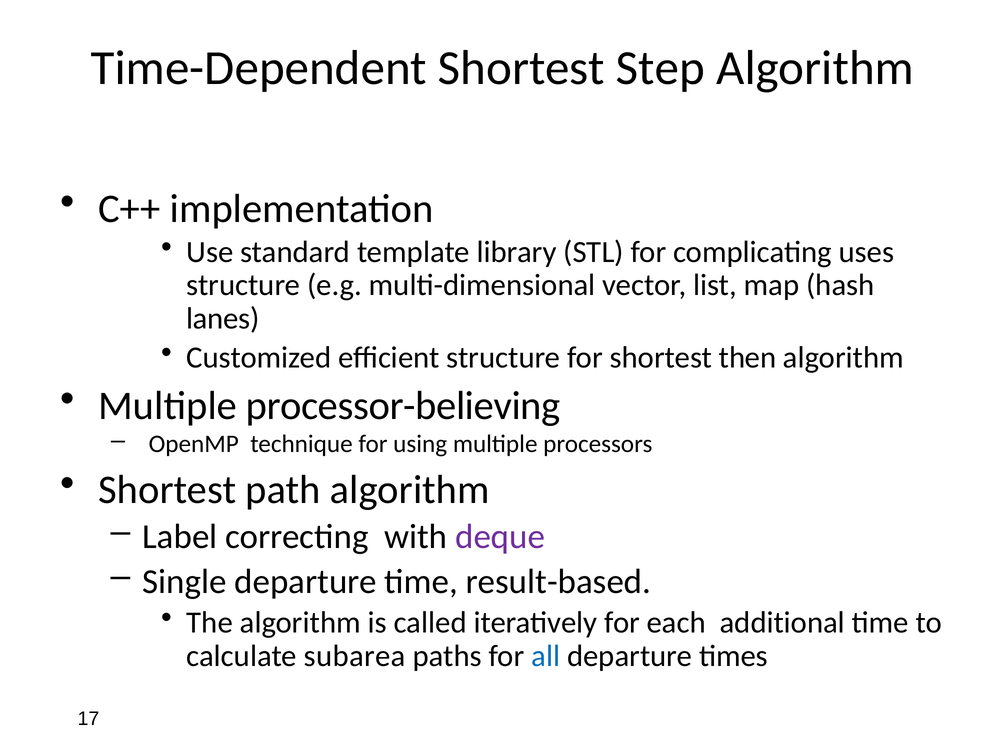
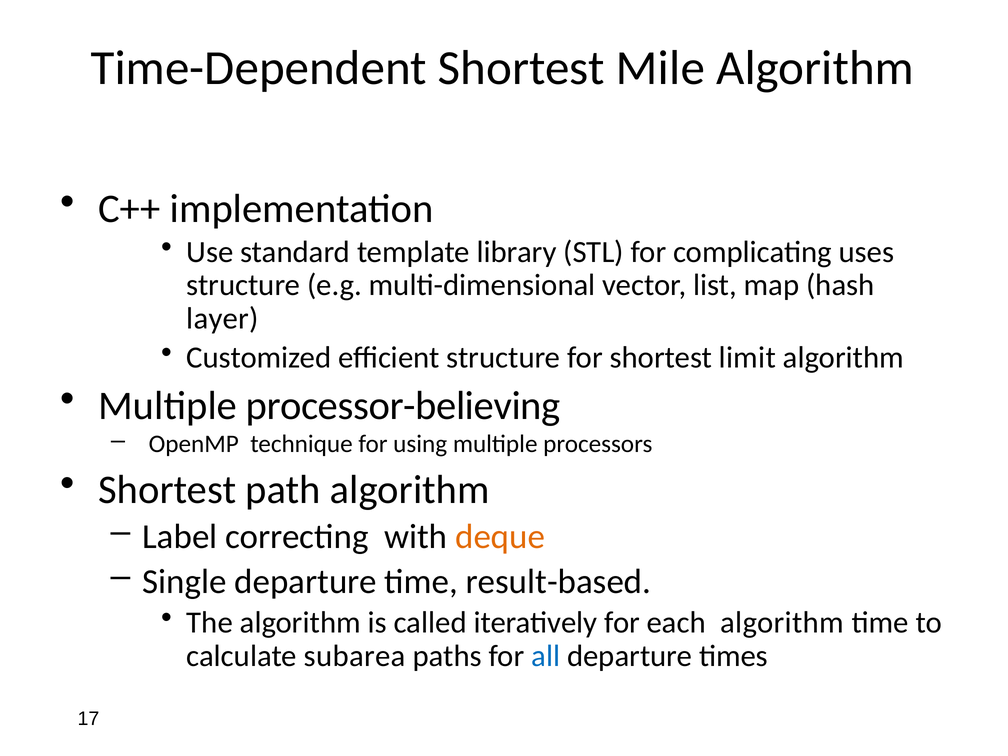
Step: Step -> Mile
lanes: lanes -> layer
then: then -> limit
deque colour: purple -> orange
each additional: additional -> algorithm
